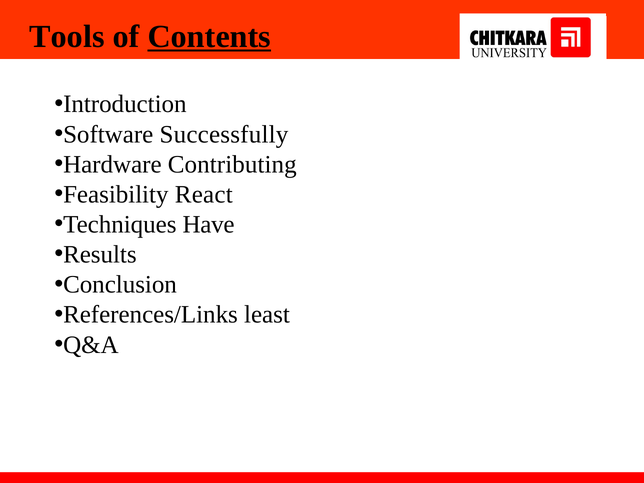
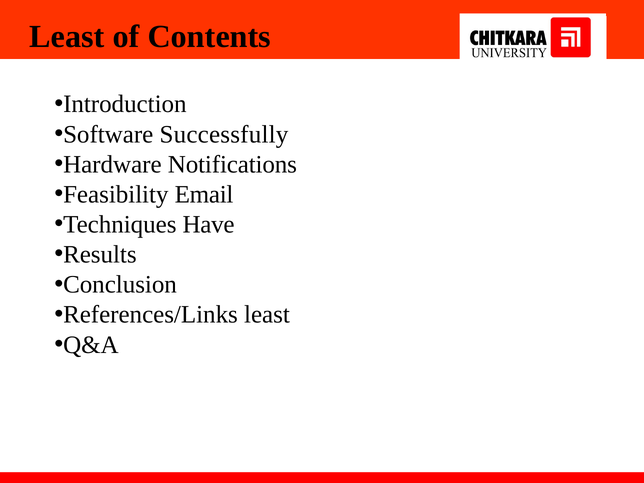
Tools at (67, 36): Tools -> Least
Contents underline: present -> none
Contributing: Contributing -> Notifications
React: React -> Email
